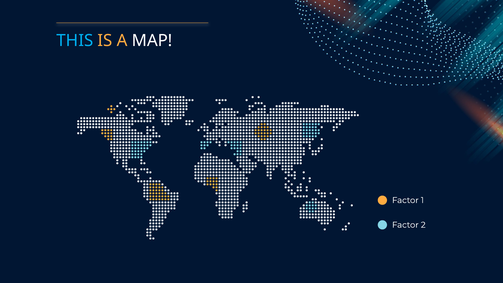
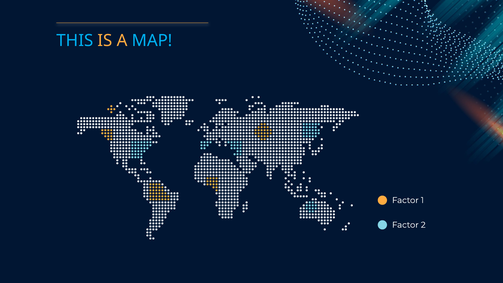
MAP colour: white -> light blue
